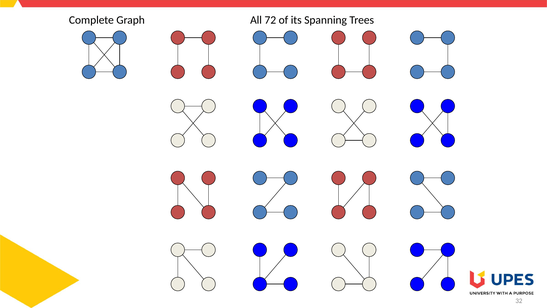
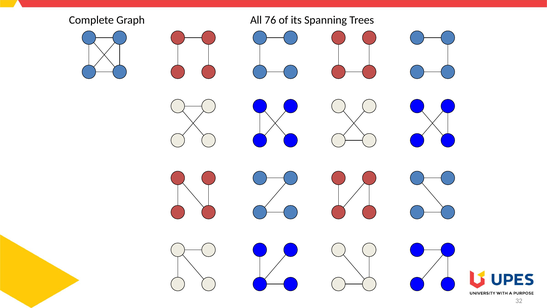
72: 72 -> 76
